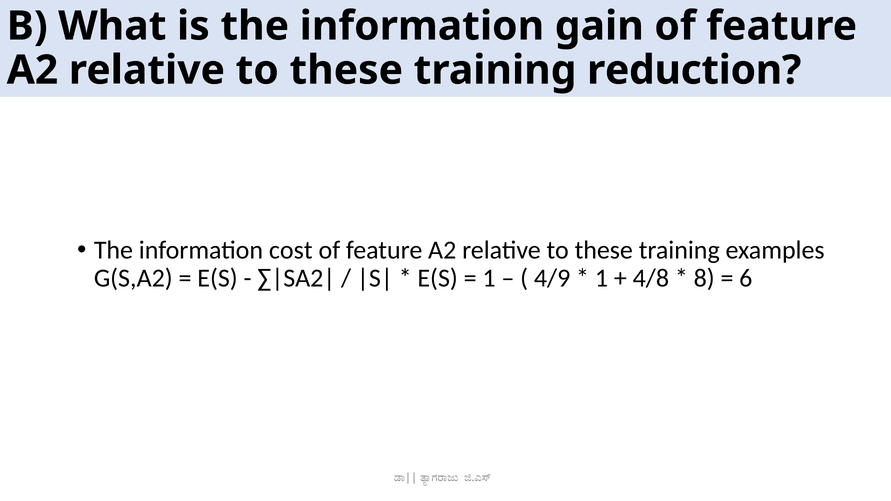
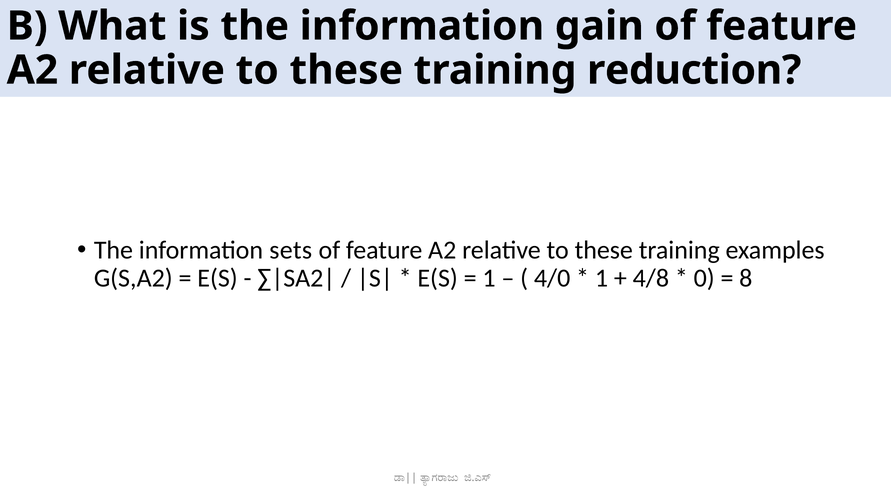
cost: cost -> sets
4/9: 4/9 -> 4/0
8: 8 -> 0
6: 6 -> 8
